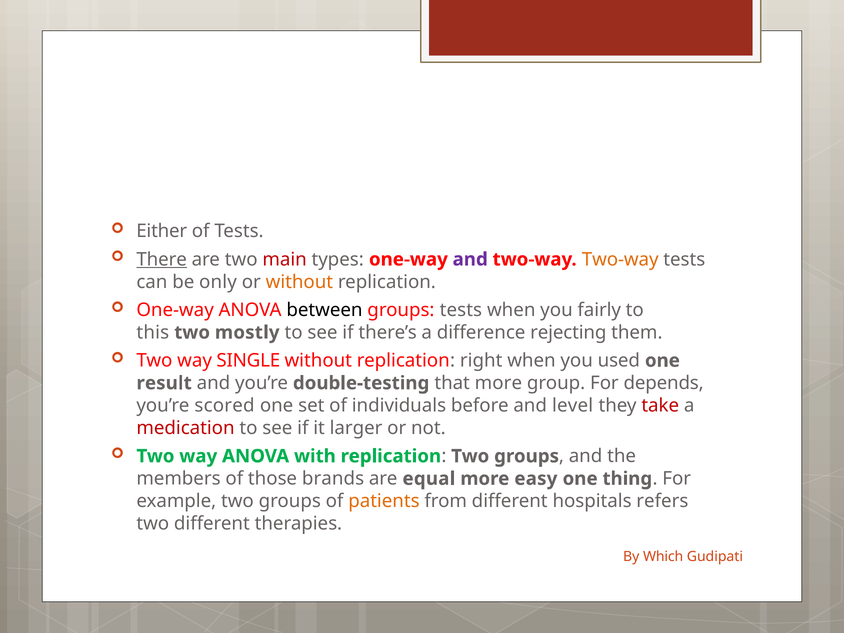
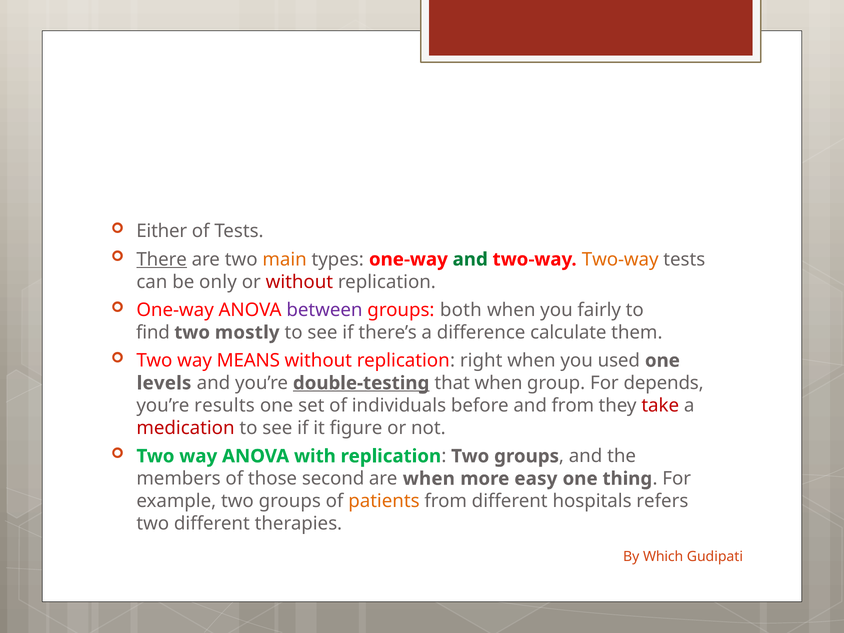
main colour: red -> orange
and at (470, 259) colour: purple -> green
without at (299, 282) colour: orange -> red
between colour: black -> purple
groups tests: tests -> both
this: this -> find
rejecting: rejecting -> calculate
SINGLE: SINGLE -> MEANS
result: result -> levels
double-testing underline: none -> present
that more: more -> when
scored: scored -> results
and level: level -> from
larger: larger -> figure
brands: brands -> second
are equal: equal -> when
